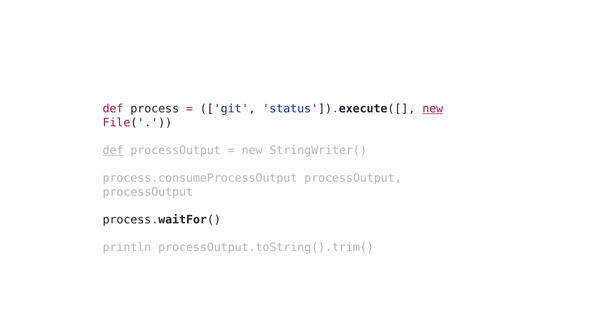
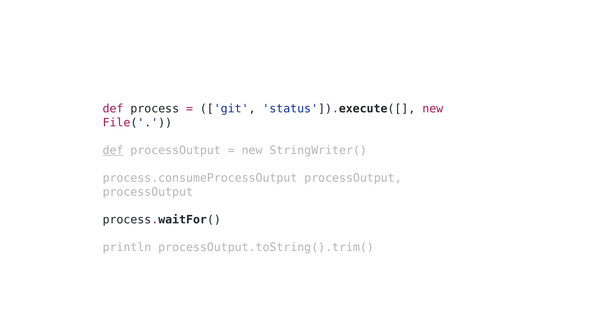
new at (433, 109) underline: present -> none
